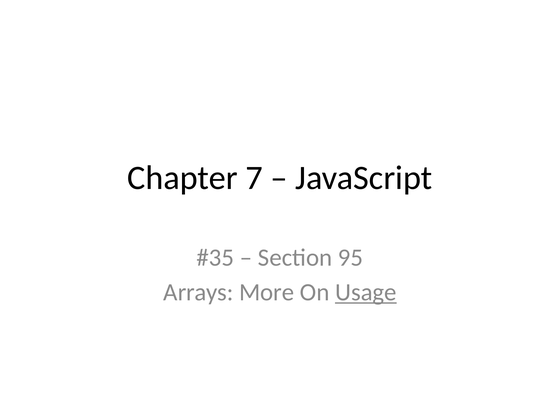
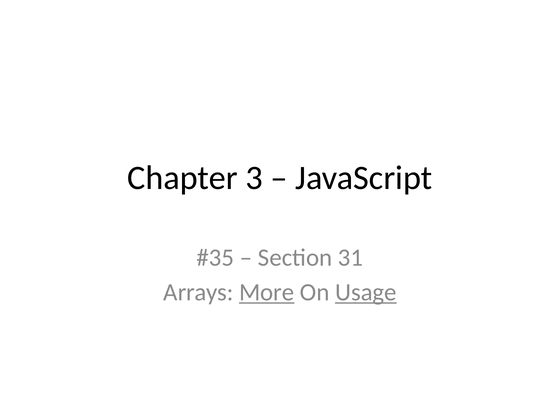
7: 7 -> 3
95: 95 -> 31
More underline: none -> present
